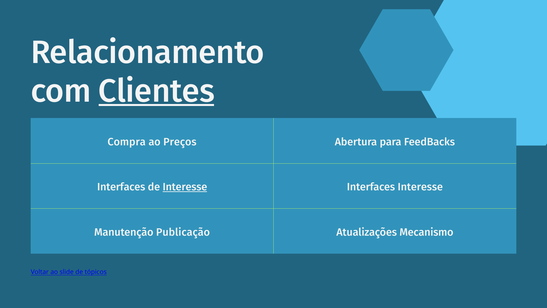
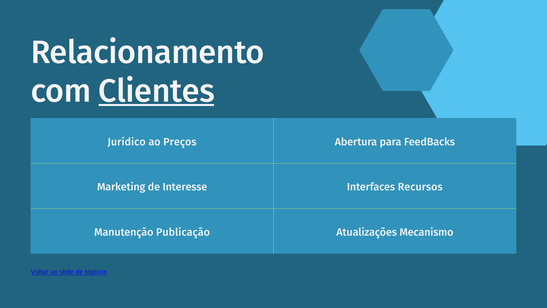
Compra: Compra -> Jurídico
Interfaces at (121, 187): Interfaces -> Marketing
Interesse at (185, 187) underline: present -> none
Interfaces Interesse: Interesse -> Recursos
